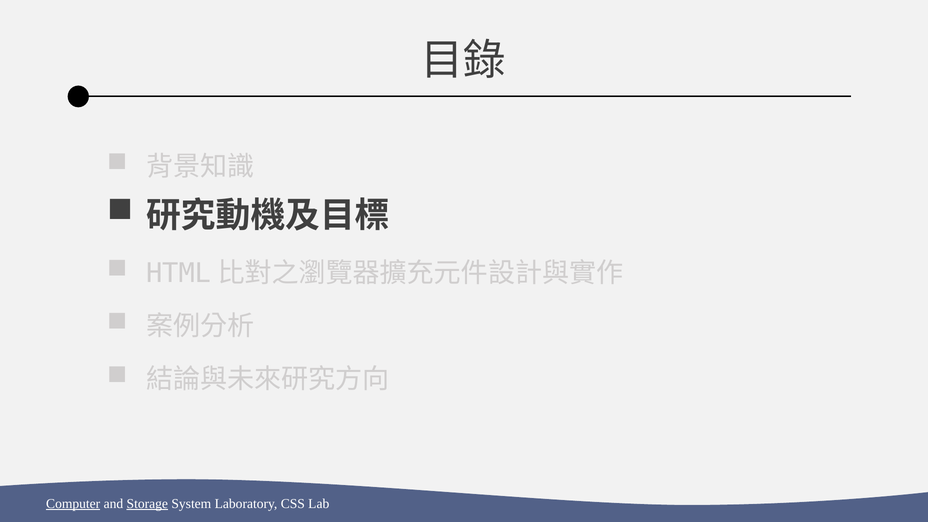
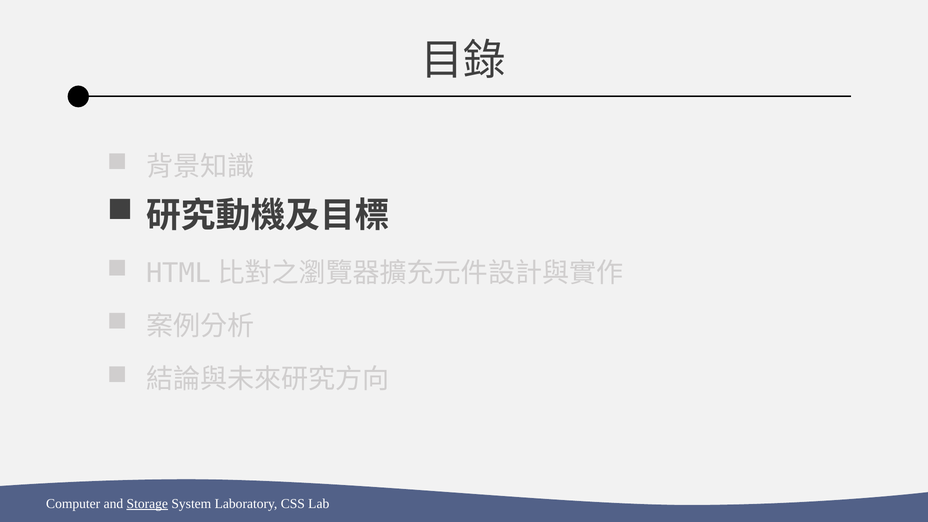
Computer underline: present -> none
